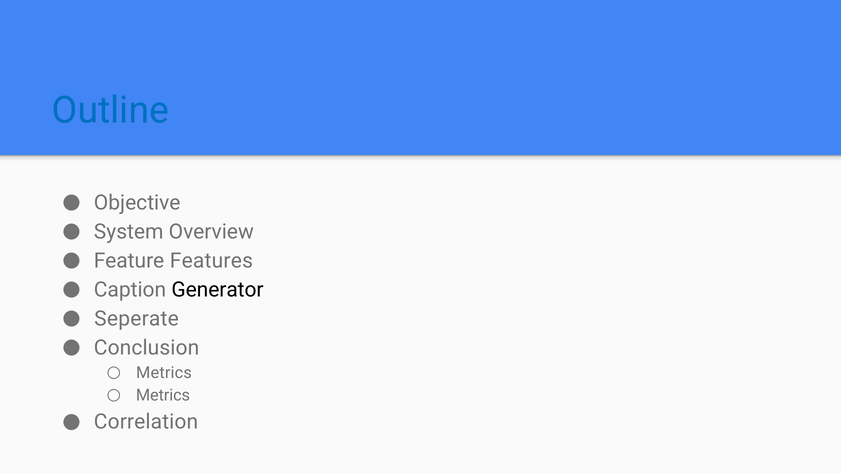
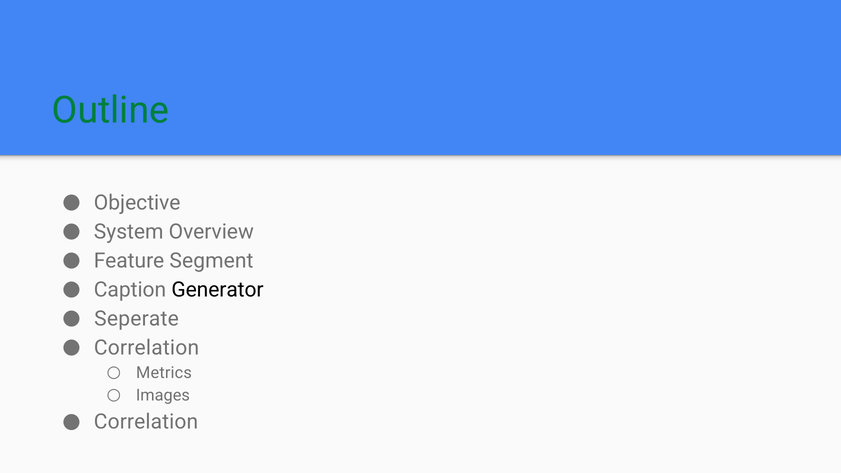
Outline colour: blue -> green
Features: Features -> Segment
Conclusion at (147, 348): Conclusion -> Correlation
Metrics at (163, 395): Metrics -> Images
